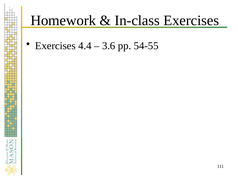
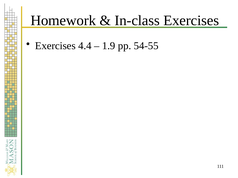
3.6: 3.6 -> 1.9
